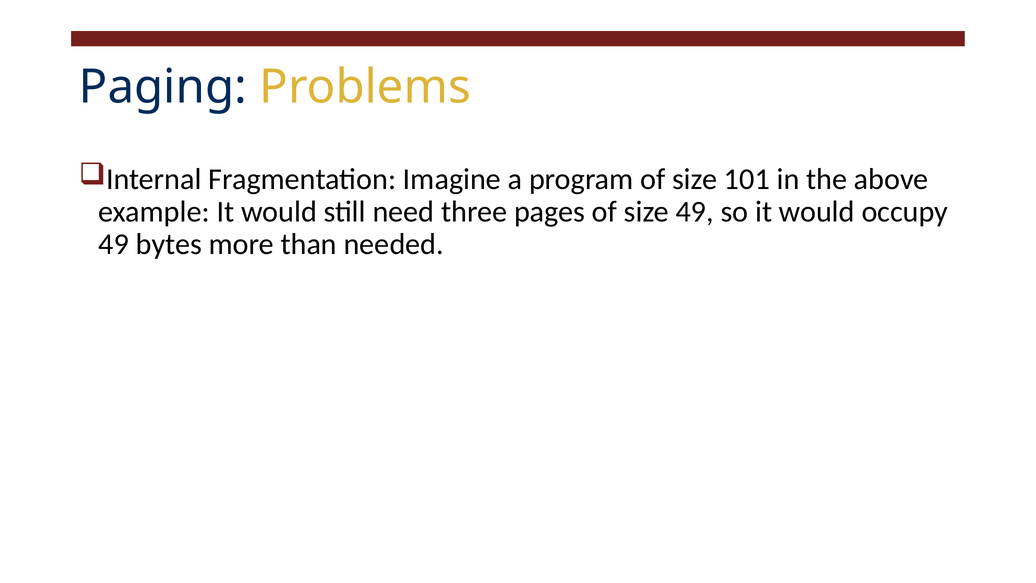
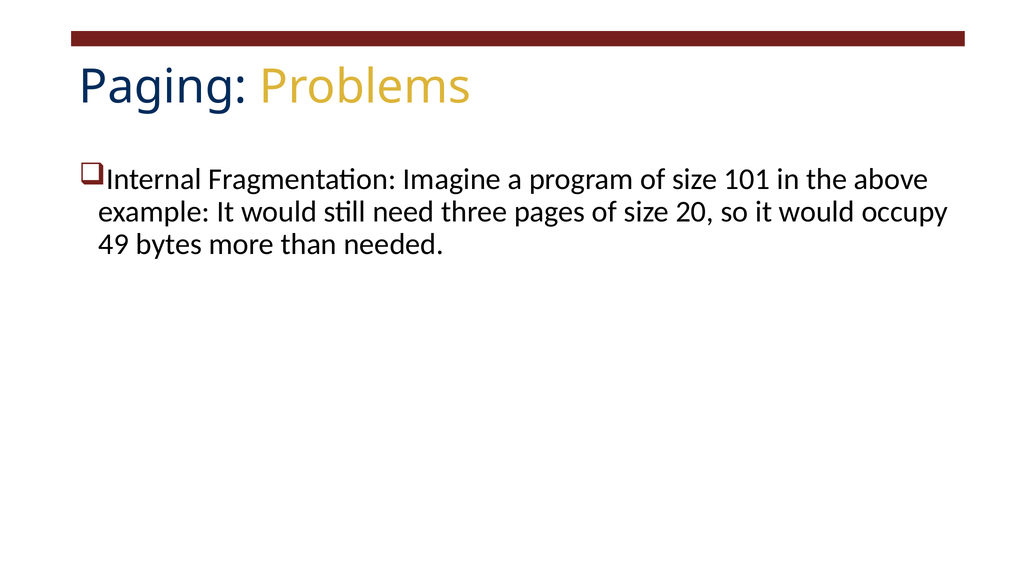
size 49: 49 -> 20
